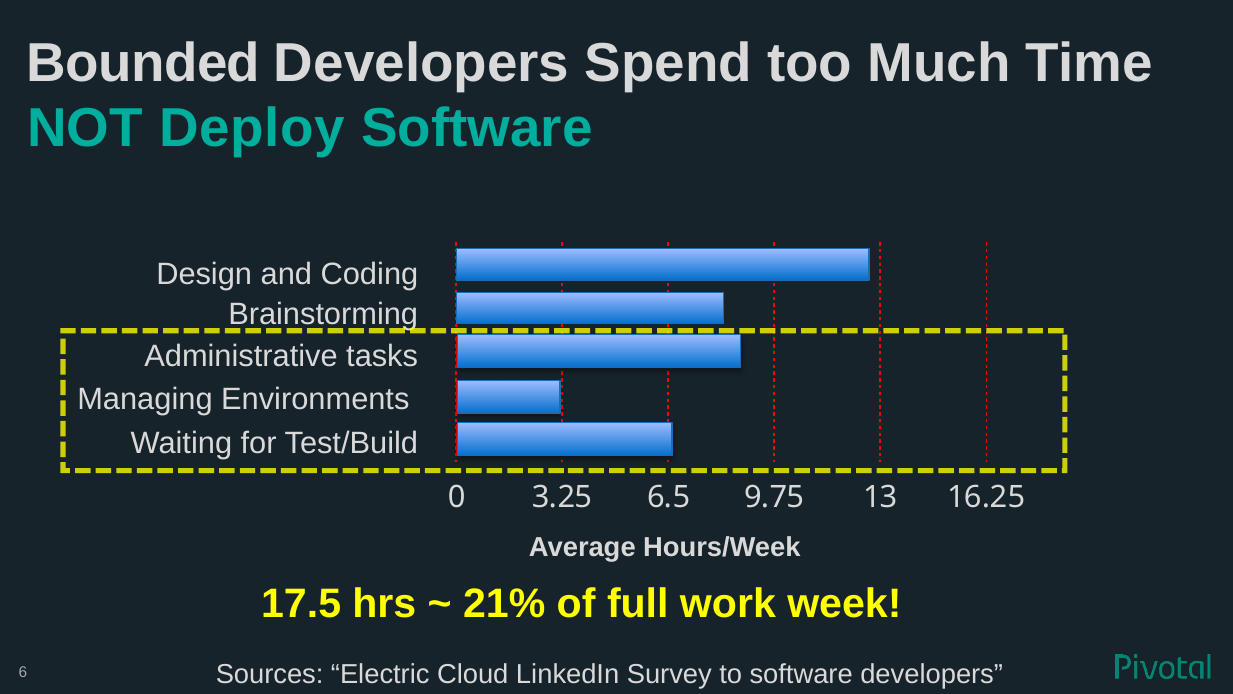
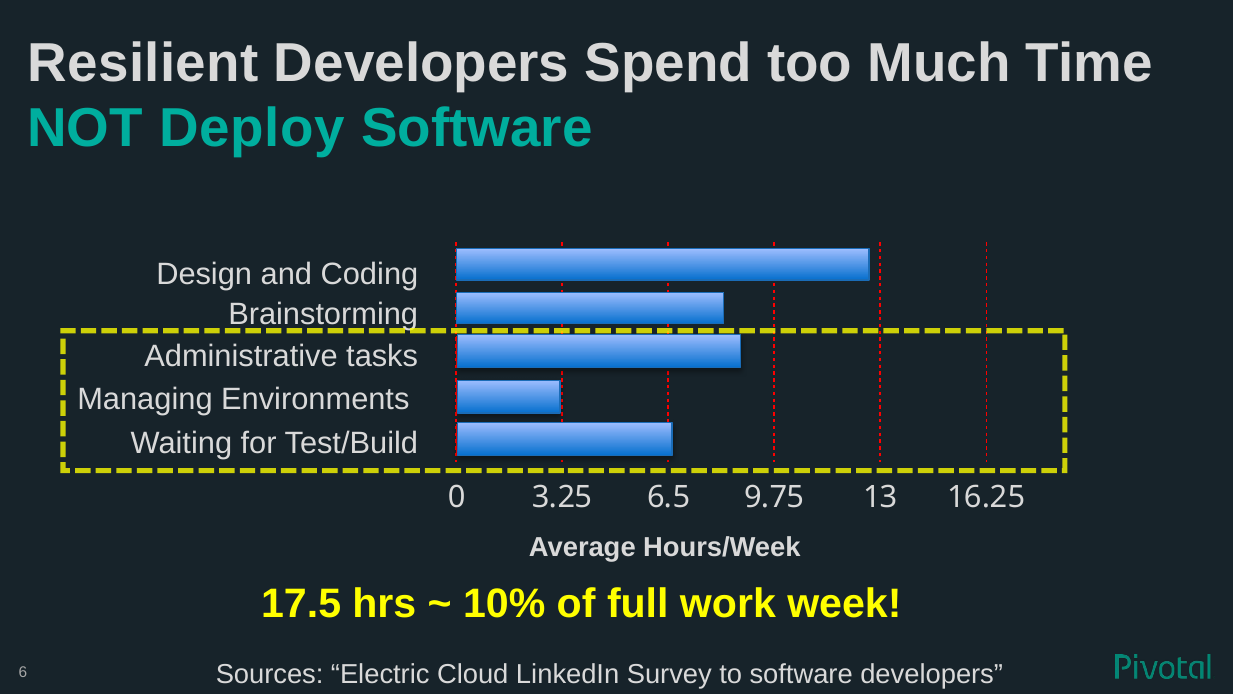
Bounded: Bounded -> Resilient
21%: 21% -> 10%
